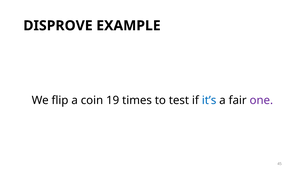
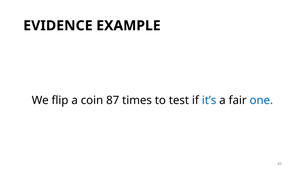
DISPROVE: DISPROVE -> EVIDENCE
19: 19 -> 87
one colour: purple -> blue
